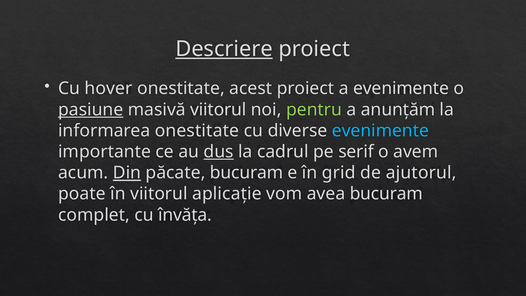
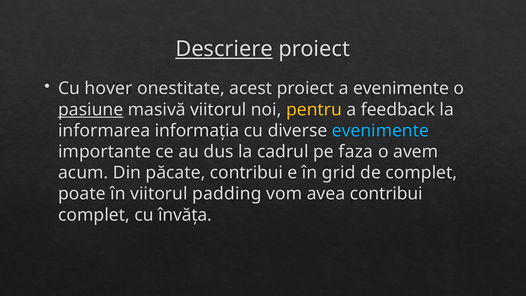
pentru colour: light green -> yellow
anunțăm: anunțăm -> feedback
informarea onestitate: onestitate -> informația
dus underline: present -> none
serif: serif -> faza
Din underline: present -> none
păcate bucuram: bucuram -> contribui
de ajutorul: ajutorul -> complet
aplicație: aplicație -> padding
avea bucuram: bucuram -> contribui
